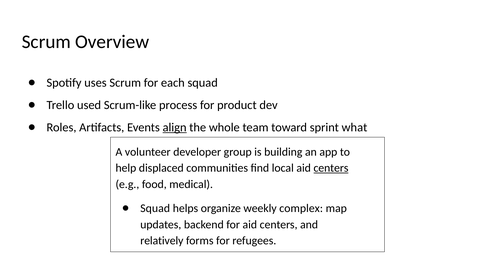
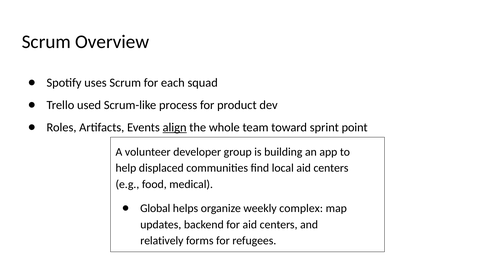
what: what -> point
centers at (331, 168) underline: present -> none
Squad at (155, 209): Squad -> Global
